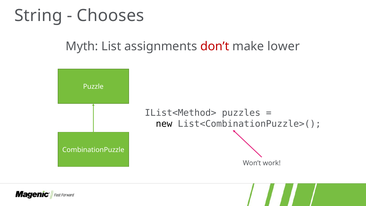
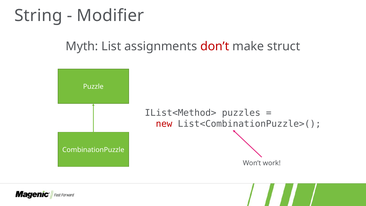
Chooses: Chooses -> Modifier
lower: lower -> struct
new colour: black -> red
